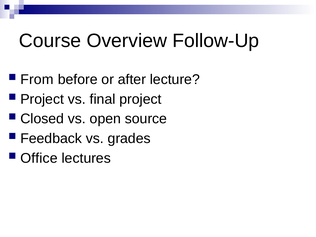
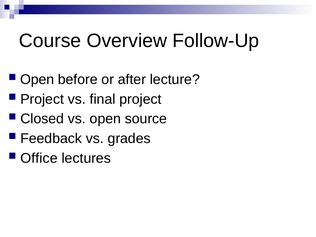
From at (37, 79): From -> Open
